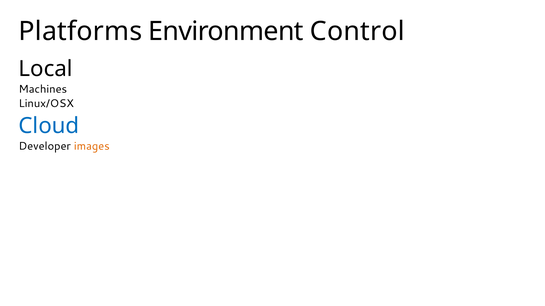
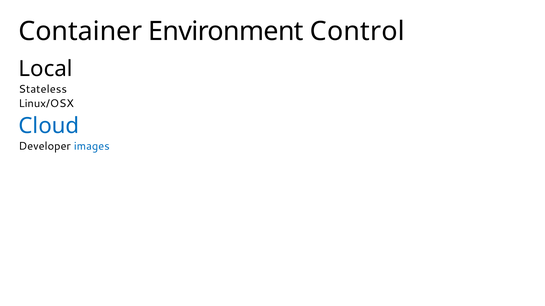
Platforms: Platforms -> Container
Machines: Machines -> Stateless
images colour: orange -> blue
